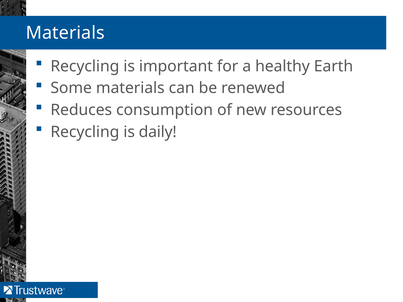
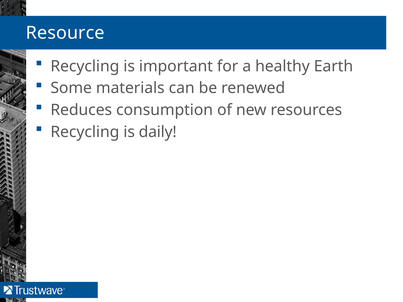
Materials at (65, 33): Materials -> Resource
